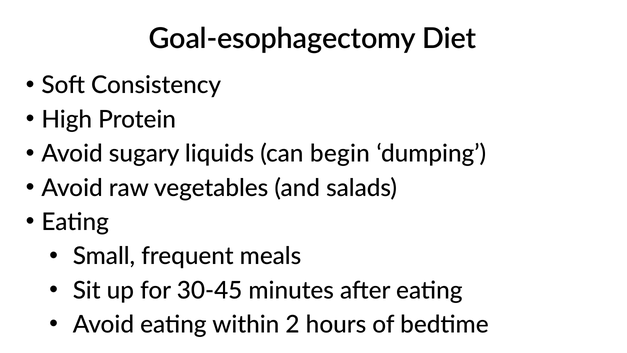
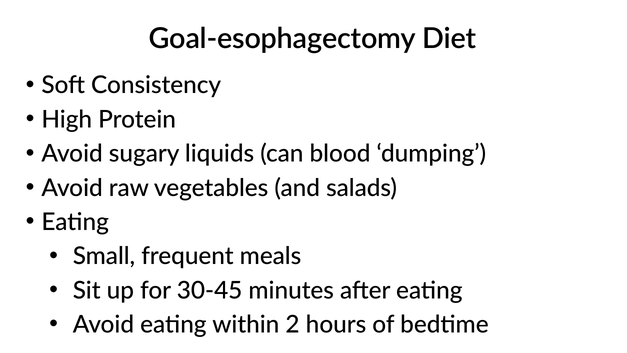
begin: begin -> blood
